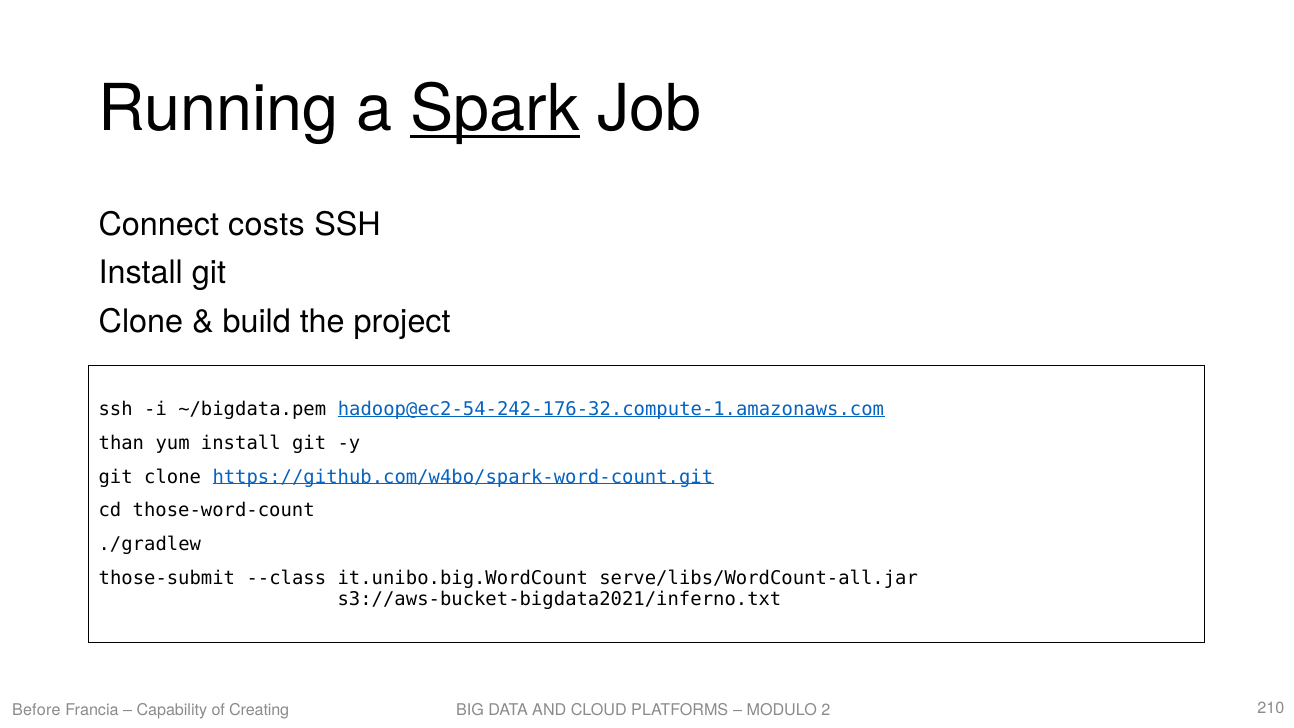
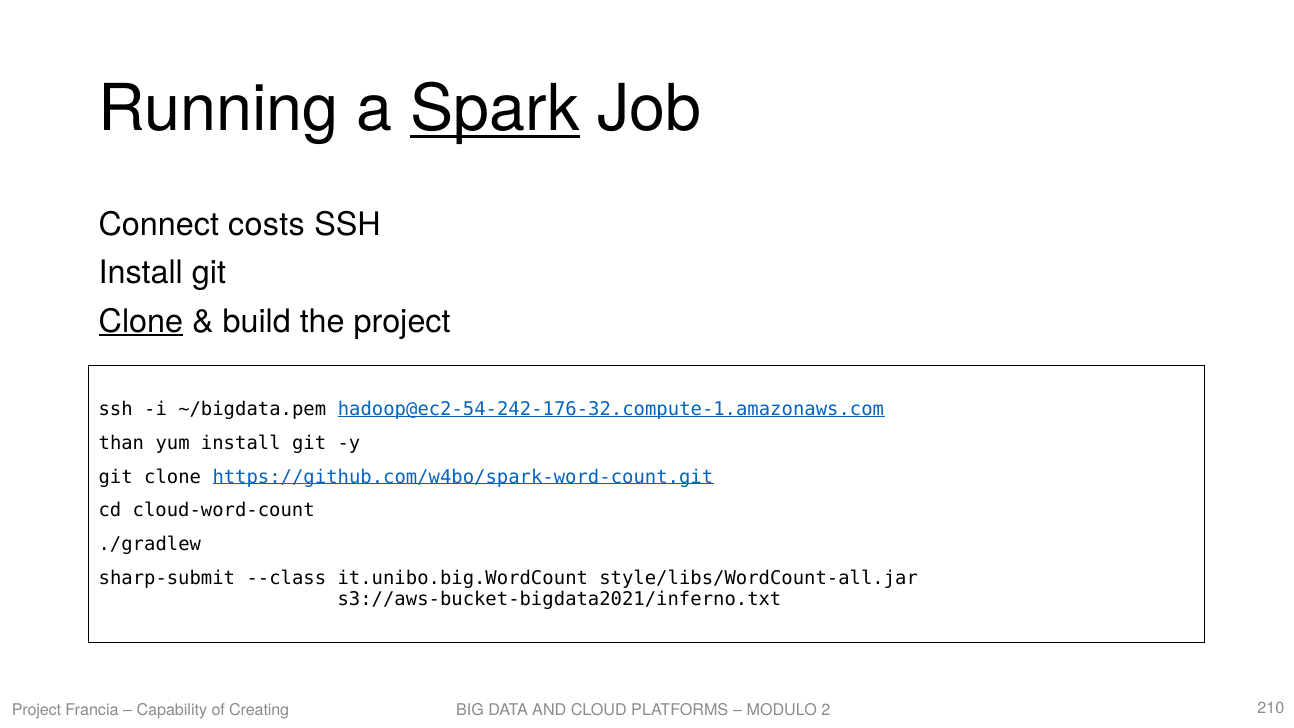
Clone at (141, 321) underline: none -> present
those-word-count: those-word-count -> cloud-word-count
those-submit: those-submit -> sharp-submit
serve/libs/WordCount-all.jar: serve/libs/WordCount-all.jar -> style/libs/WordCount-all.jar
Before at (36, 710): Before -> Project
